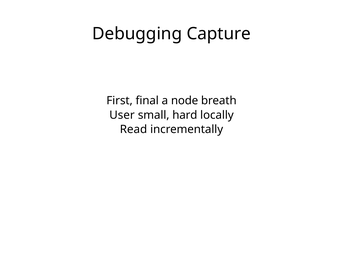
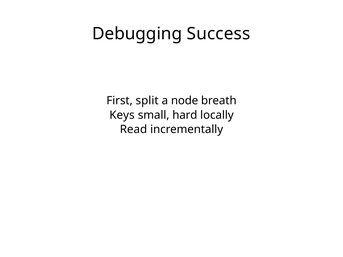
Capture: Capture -> Success
final: final -> split
User: User -> Keys
